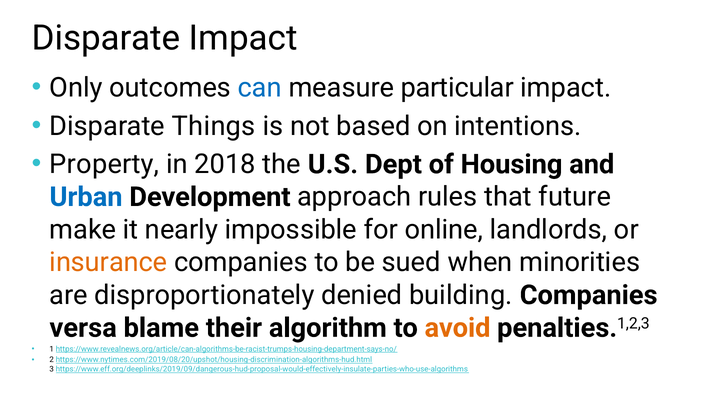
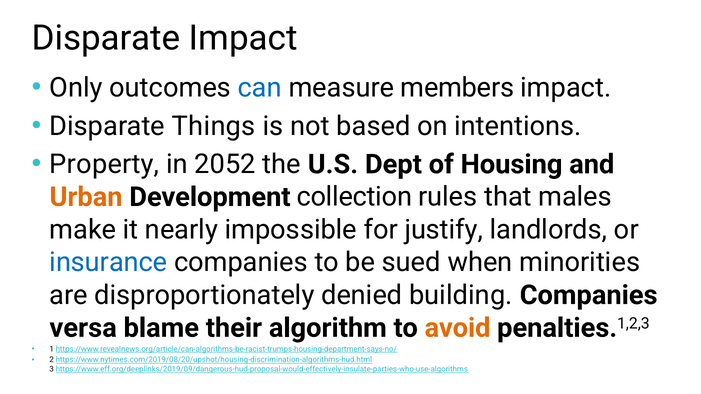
particular: particular -> members
2018: 2018 -> 2052
Urban colour: blue -> orange
approach: approach -> collection
future: future -> males
online: online -> justify
insurance colour: orange -> blue
